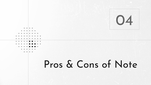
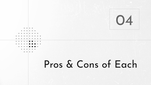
Note: Note -> Each
